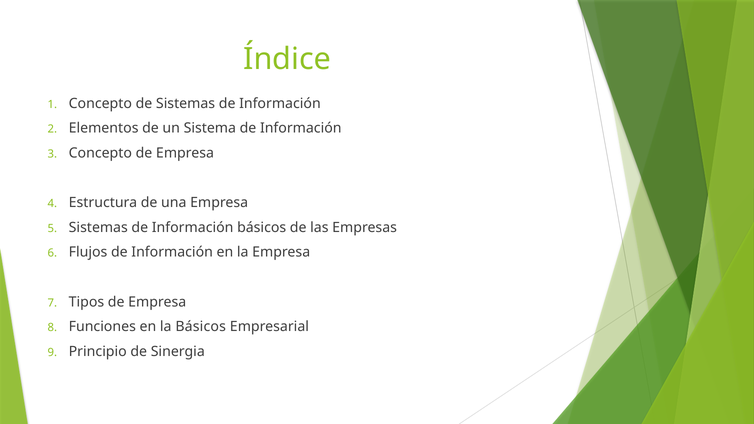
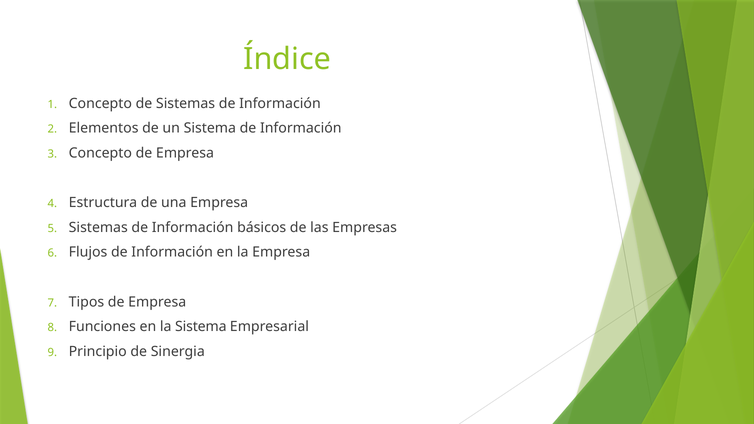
la Básicos: Básicos -> Sistema
